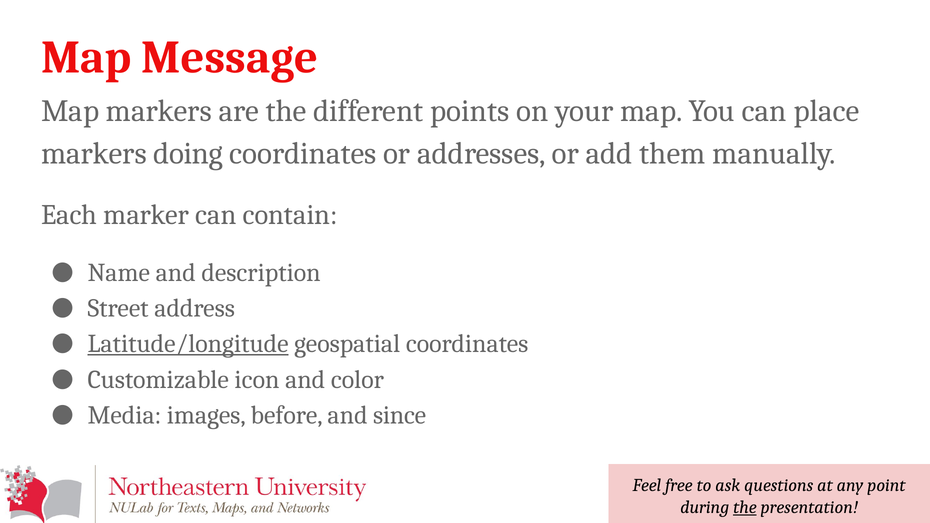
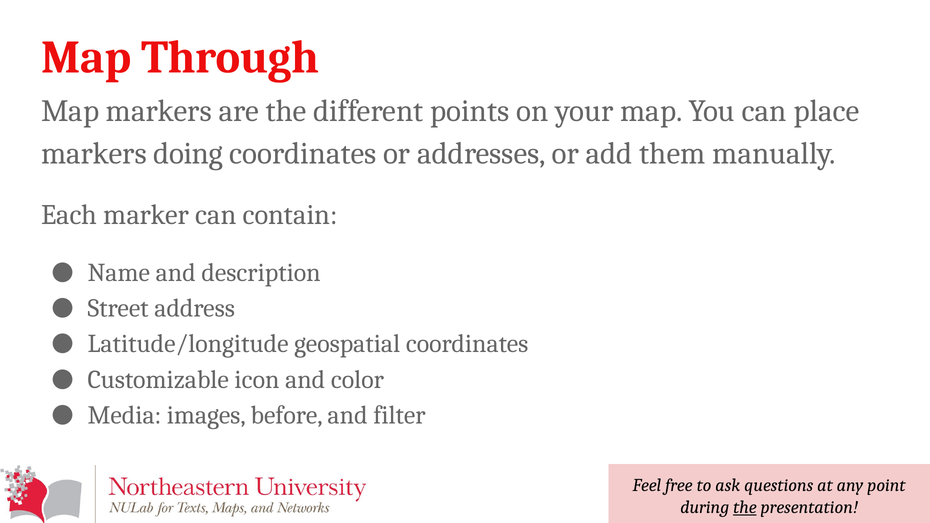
Message: Message -> Through
Latitude/longitude underline: present -> none
since: since -> filter
